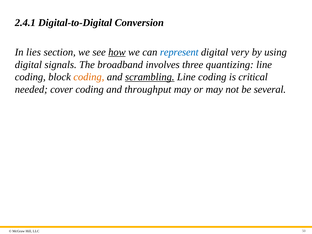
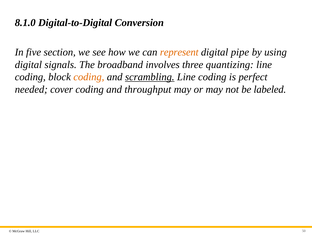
2.4.1: 2.4.1 -> 8.1.0
lies: lies -> five
how underline: present -> none
represent colour: blue -> orange
very: very -> pipe
critical: critical -> perfect
several: several -> labeled
